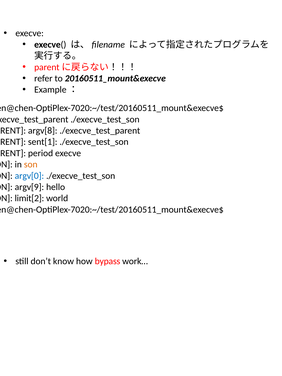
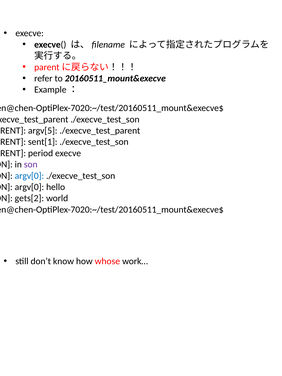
argv[8: argv[8 -> argv[5
son at (31, 164) colour: orange -> purple
argv[9 at (29, 187): argv[9 -> argv[0
limit[2: limit[2 -> gets[2
bypass: bypass -> whose
